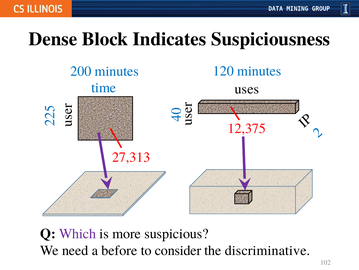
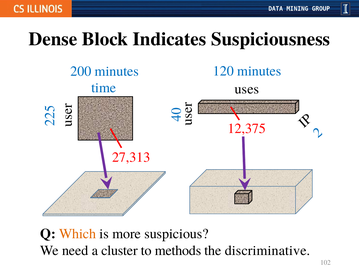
Which colour: purple -> orange
before: before -> cluster
consider: consider -> methods
